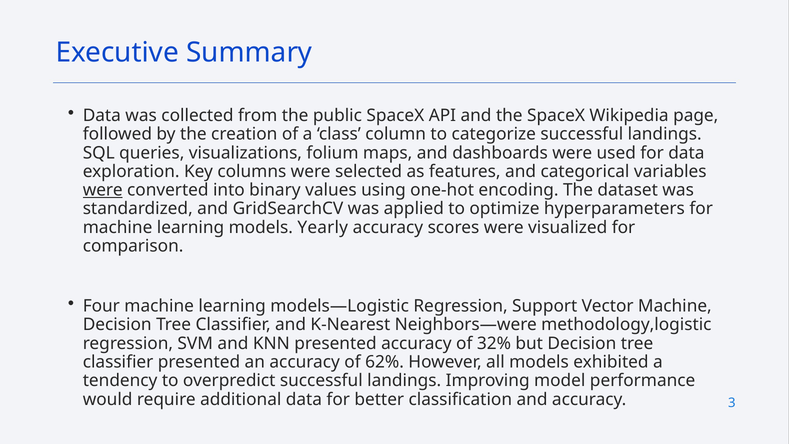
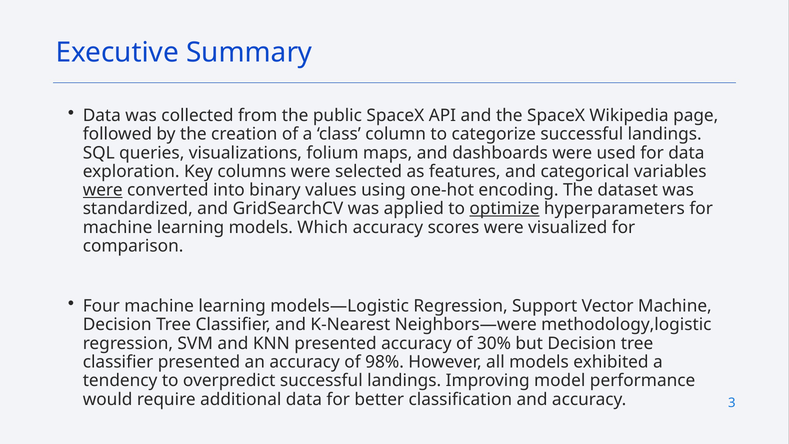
optimize underline: none -> present
Yearly: Yearly -> Which
32%: 32% -> 30%
62%: 62% -> 98%
